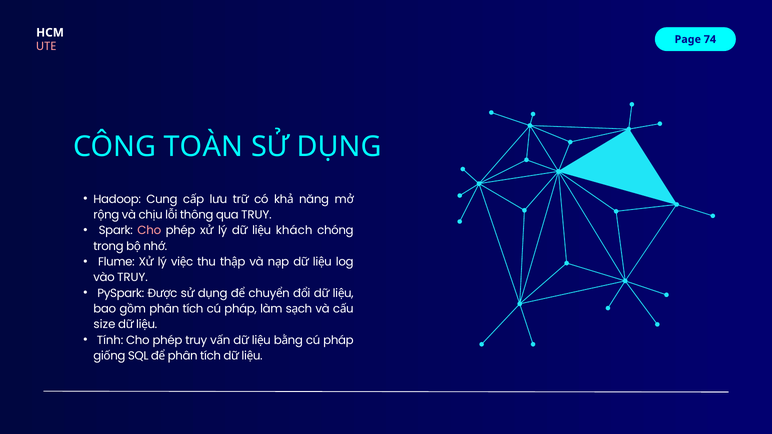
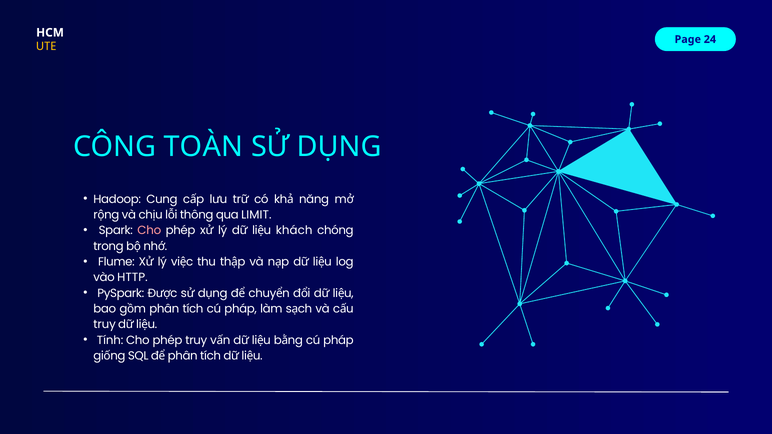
74: 74 -> 24
UTE colour: pink -> yellow
qua TRUY: TRUY -> LIMIT
vào TRUY: TRUY -> HTTP
size at (104, 325): size -> truy
